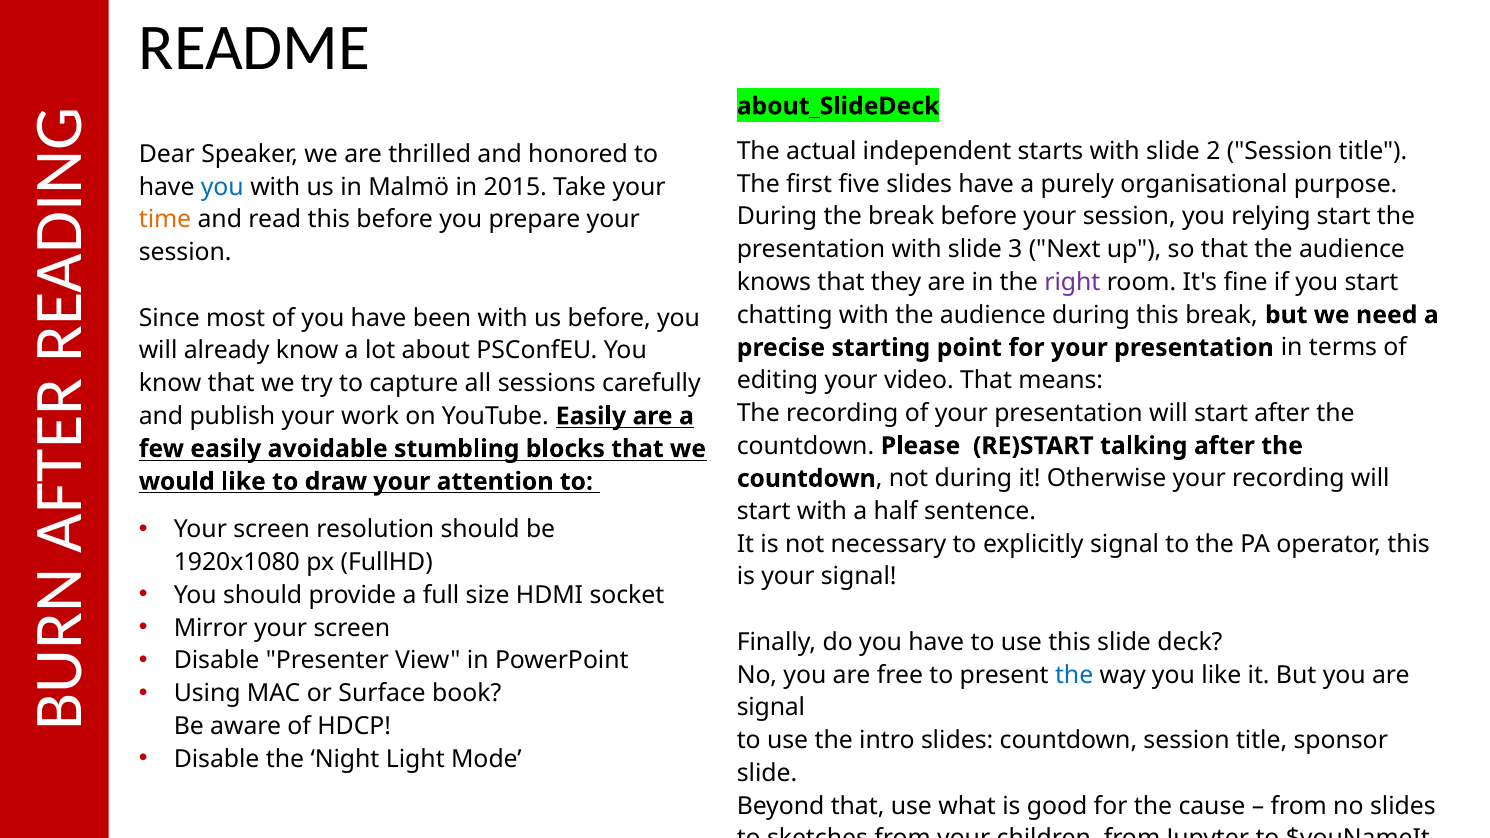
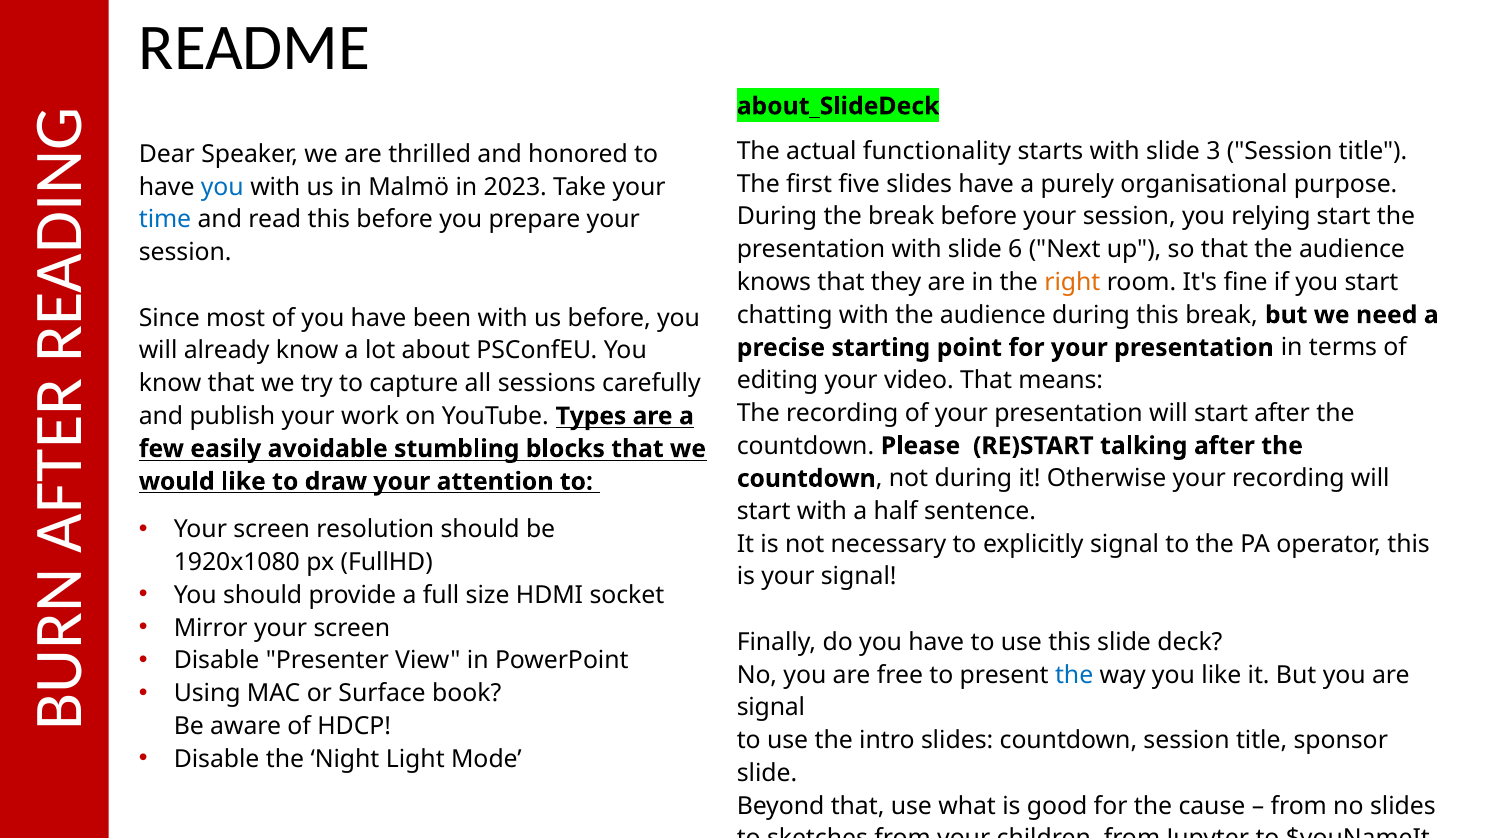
independent: independent -> functionality
2: 2 -> 3
2015: 2015 -> 2023
time colour: orange -> blue
3: 3 -> 6
right colour: purple -> orange
YouTube Easily: Easily -> Types
